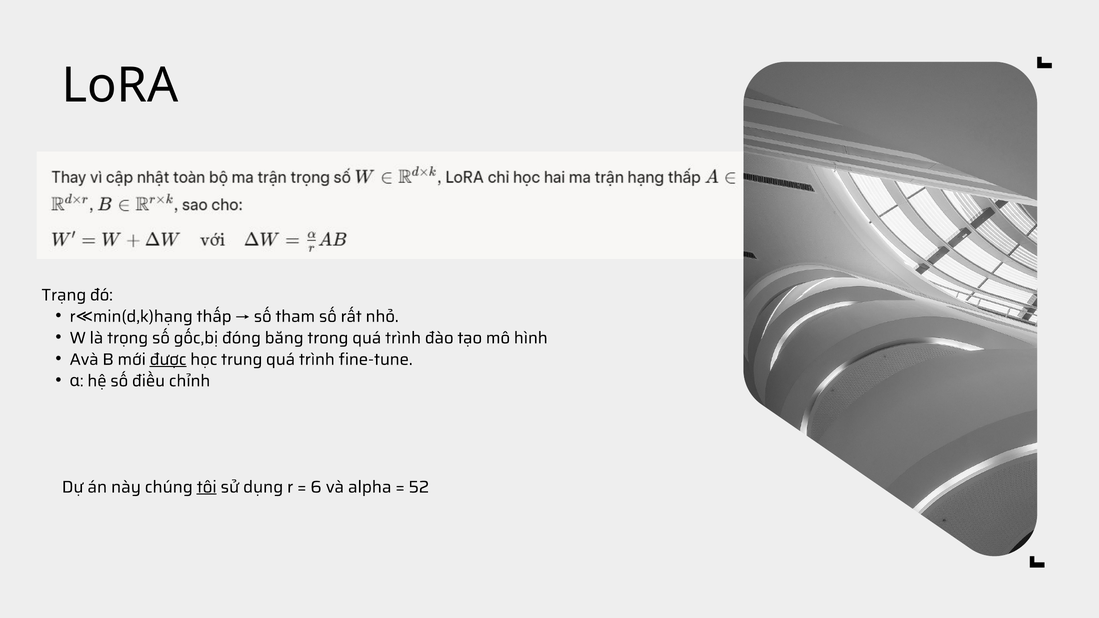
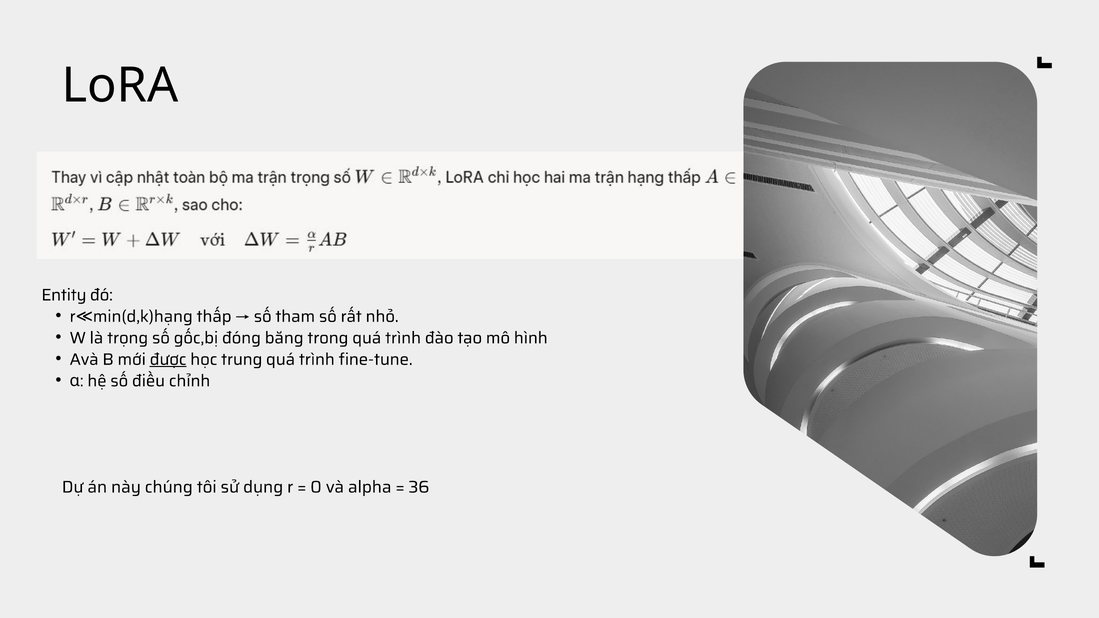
Trạng: Trạng -> Entity
tôi underline: present -> none
6: 6 -> 0
52: 52 -> 36
